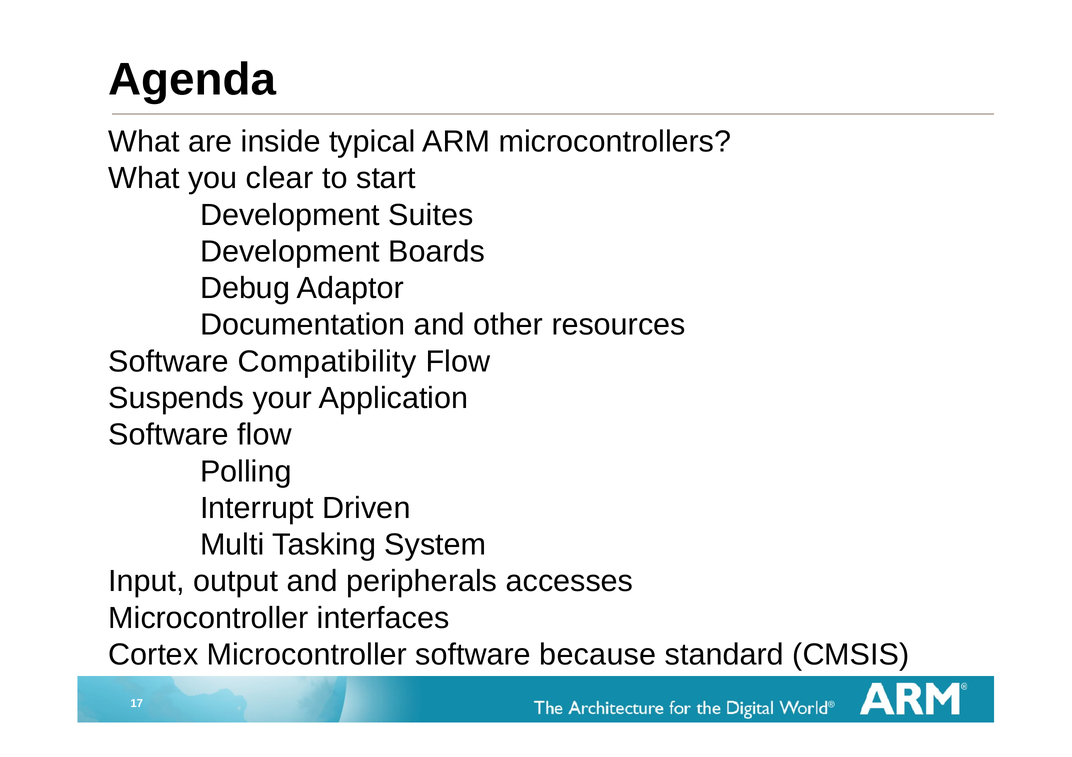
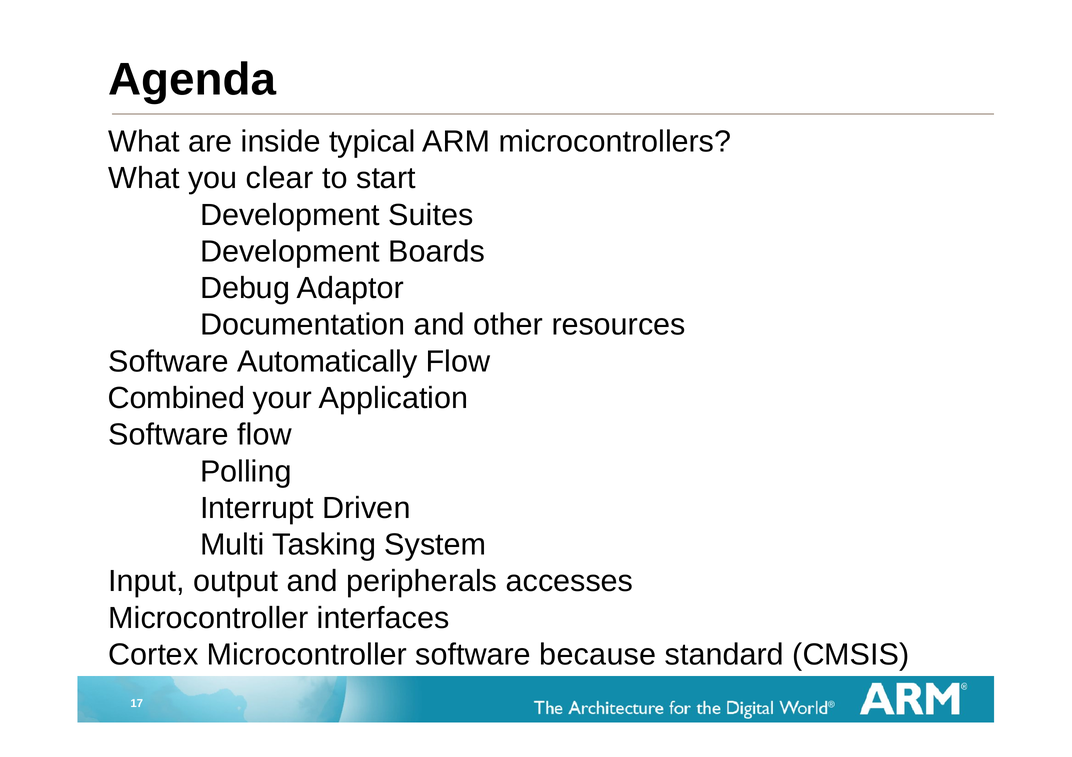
Compatibility: Compatibility -> Automatically
Suspends: Suspends -> Combined
